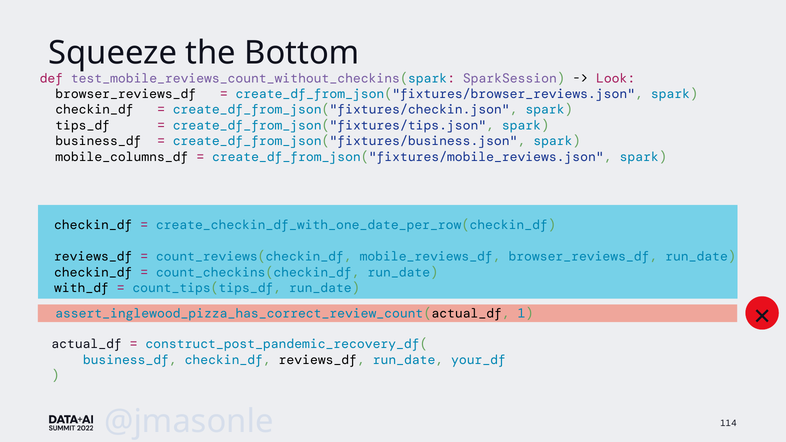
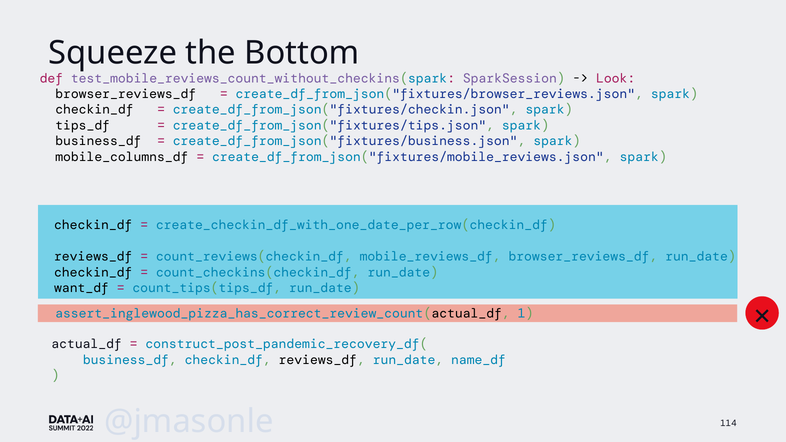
with_df: with_df -> want_df
your_df: your_df -> name_df
